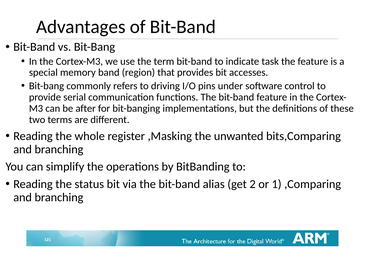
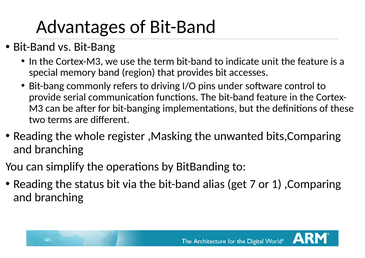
task: task -> unit
2: 2 -> 7
